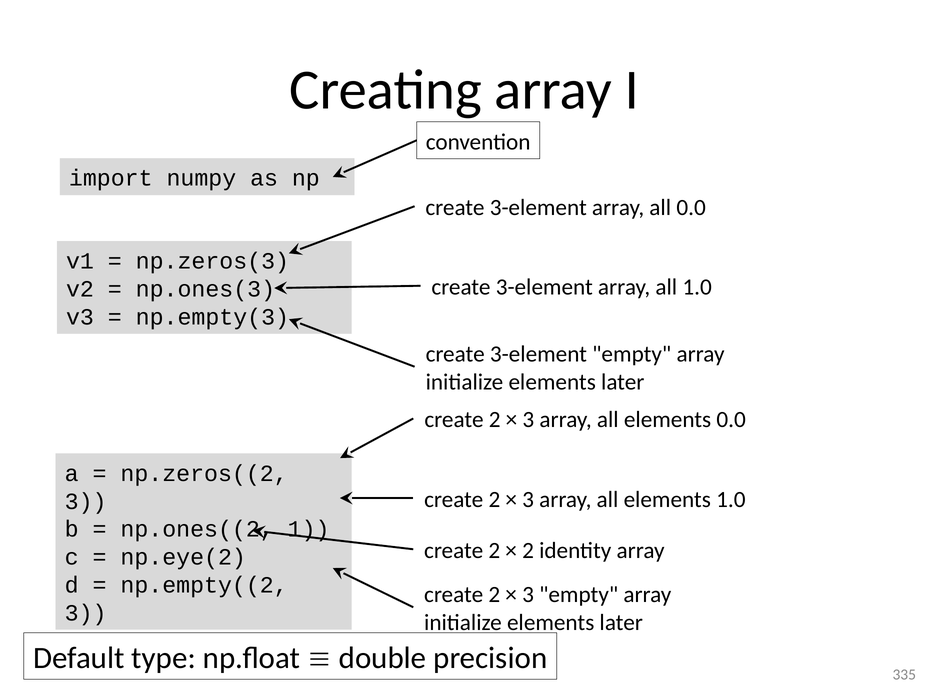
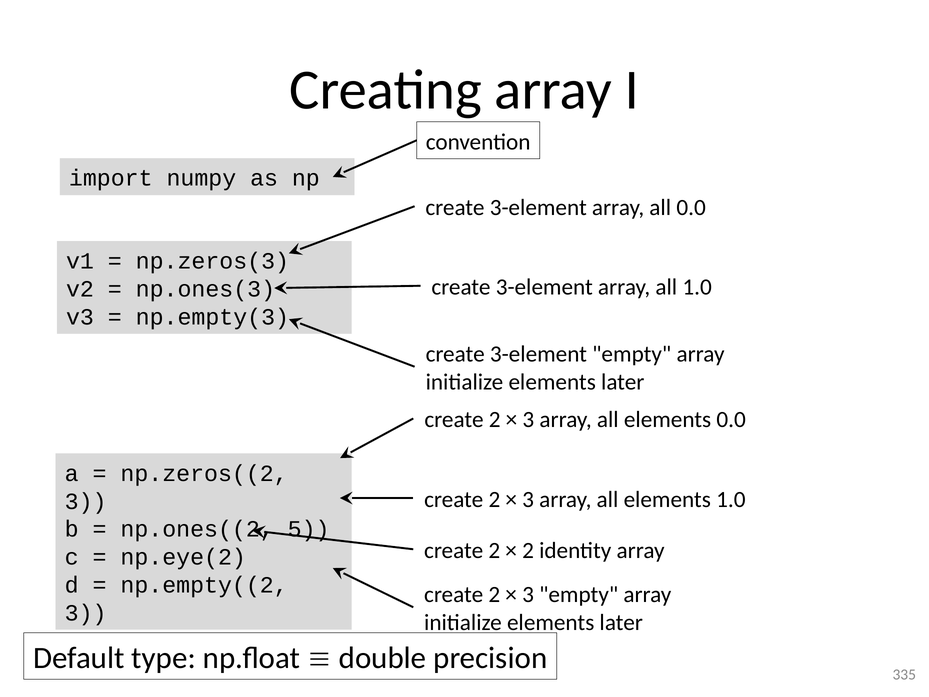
1: 1 -> 5
